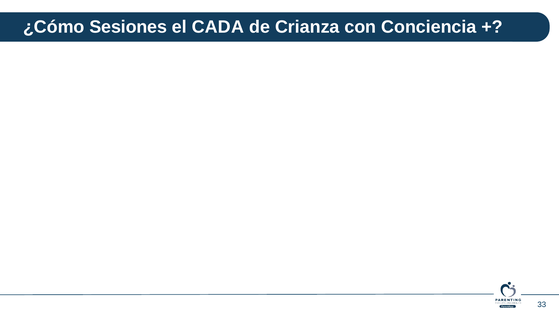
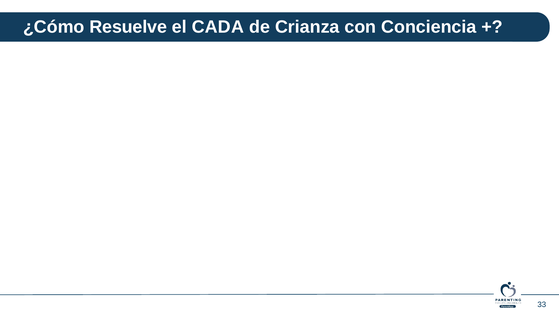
Sesiones: Sesiones -> Resuelve
